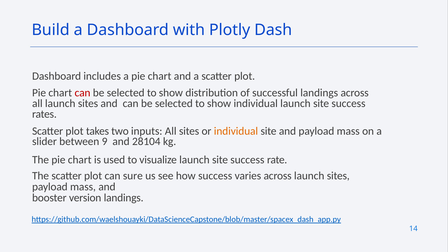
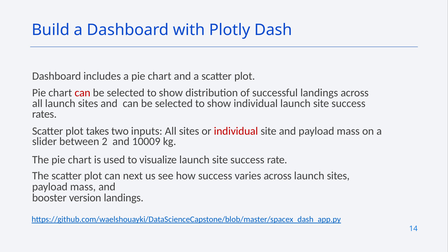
individual at (236, 131) colour: orange -> red
9: 9 -> 2
28104: 28104 -> 10009
sure: sure -> next
